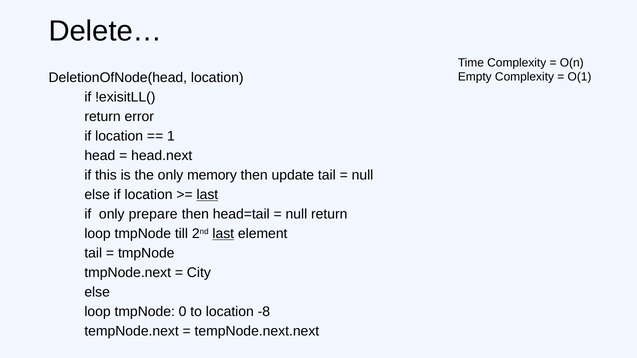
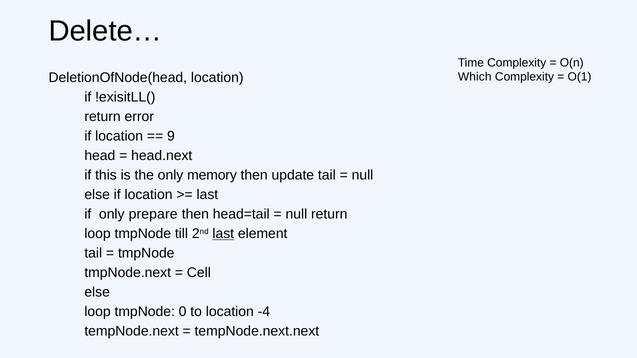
Empty: Empty -> Which
1: 1 -> 9
last at (207, 195) underline: present -> none
City: City -> Cell
-8: -8 -> -4
